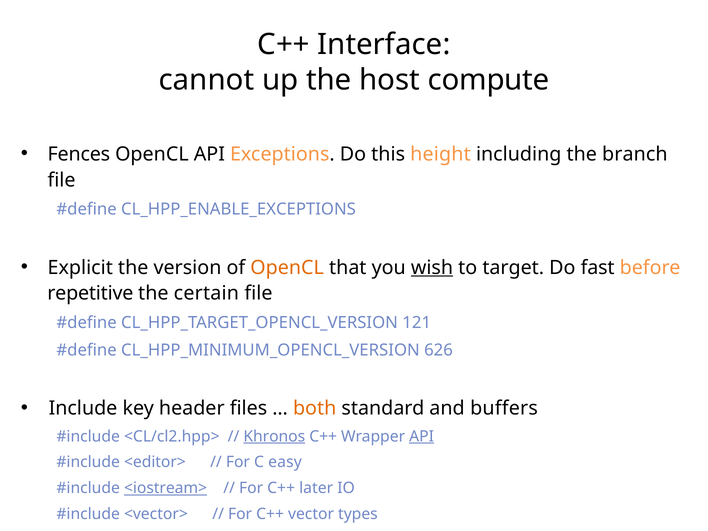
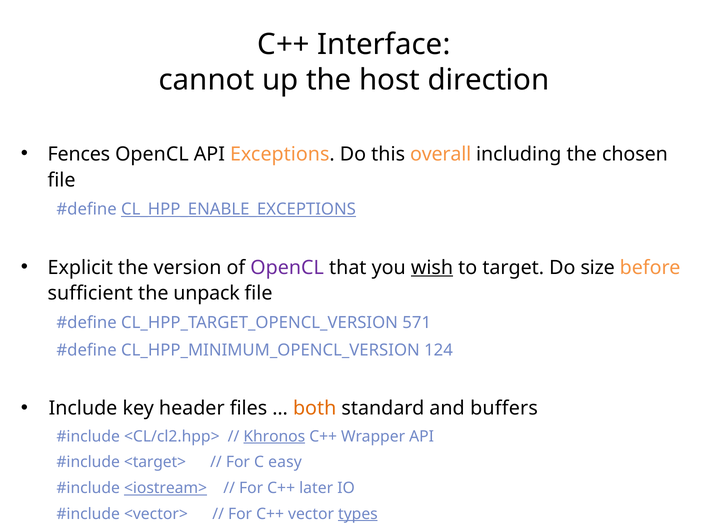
compute: compute -> direction
height: height -> overall
branch: branch -> chosen
CL_HPP_ENABLE_EXCEPTIONS underline: none -> present
OpenCL at (287, 268) colour: orange -> purple
fast: fast -> size
repetitive: repetitive -> sufficient
certain: certain -> unpack
121: 121 -> 571
626: 626 -> 124
API at (422, 436) underline: present -> none
<editor>: <editor> -> <target>
types underline: none -> present
